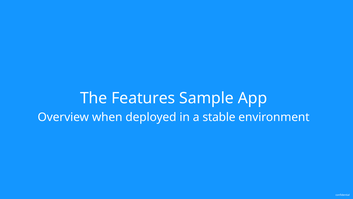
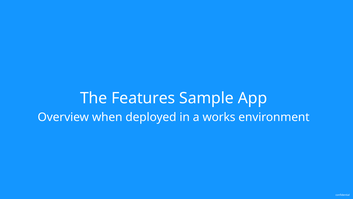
stable: stable -> works
